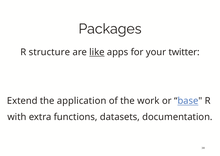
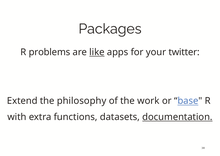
structure: structure -> problems
application: application -> philosophy
documentation underline: none -> present
